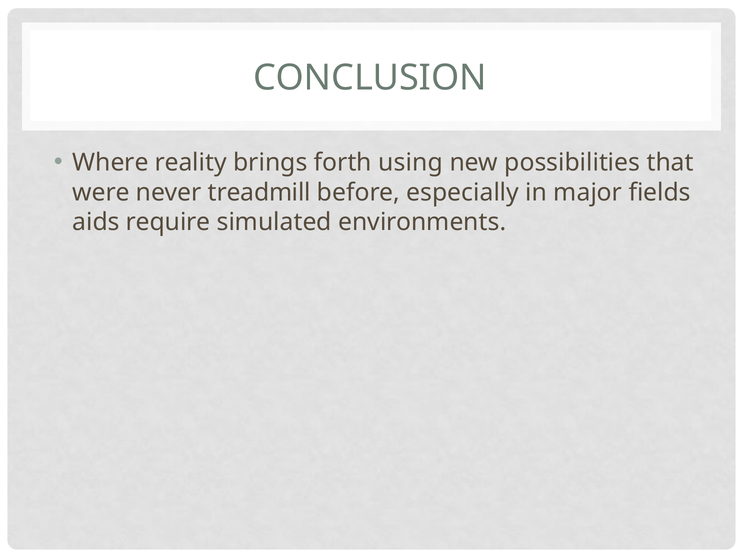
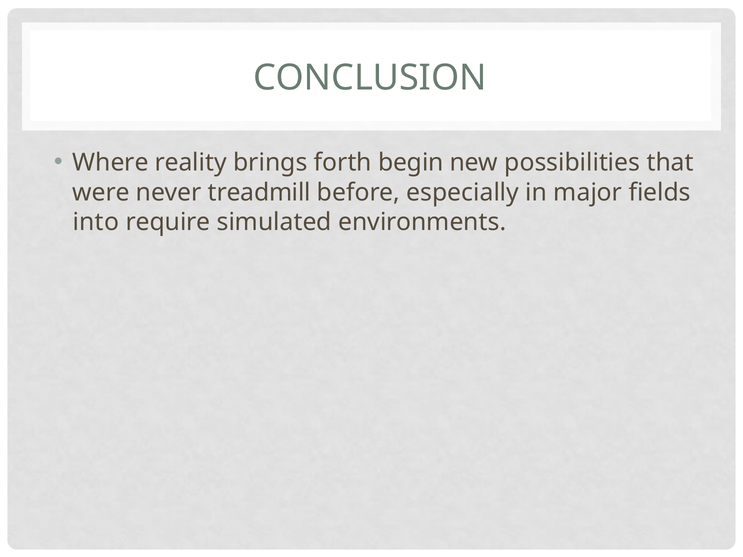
using: using -> begin
aids: aids -> into
